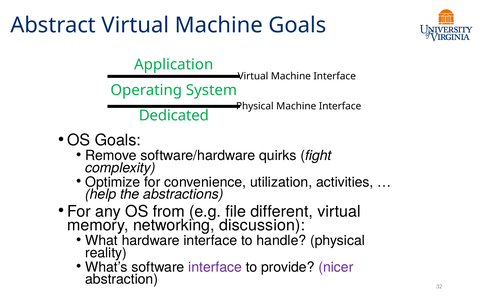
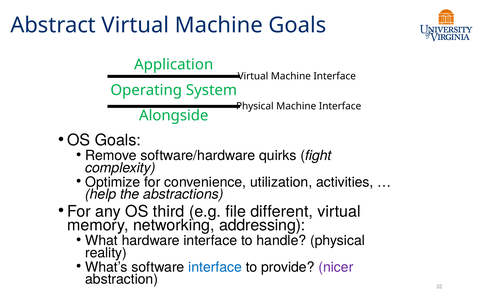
Dedicated: Dedicated -> Alongside
from: from -> third
discussion: discussion -> addressing
interface at (215, 267) colour: purple -> blue
